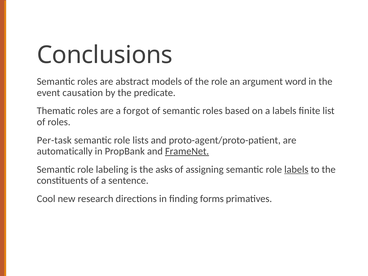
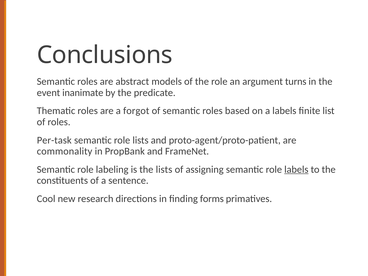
word: word -> turns
causation: causation -> inanimate
automatically: automatically -> commonality
FrameNet underline: present -> none
the asks: asks -> lists
